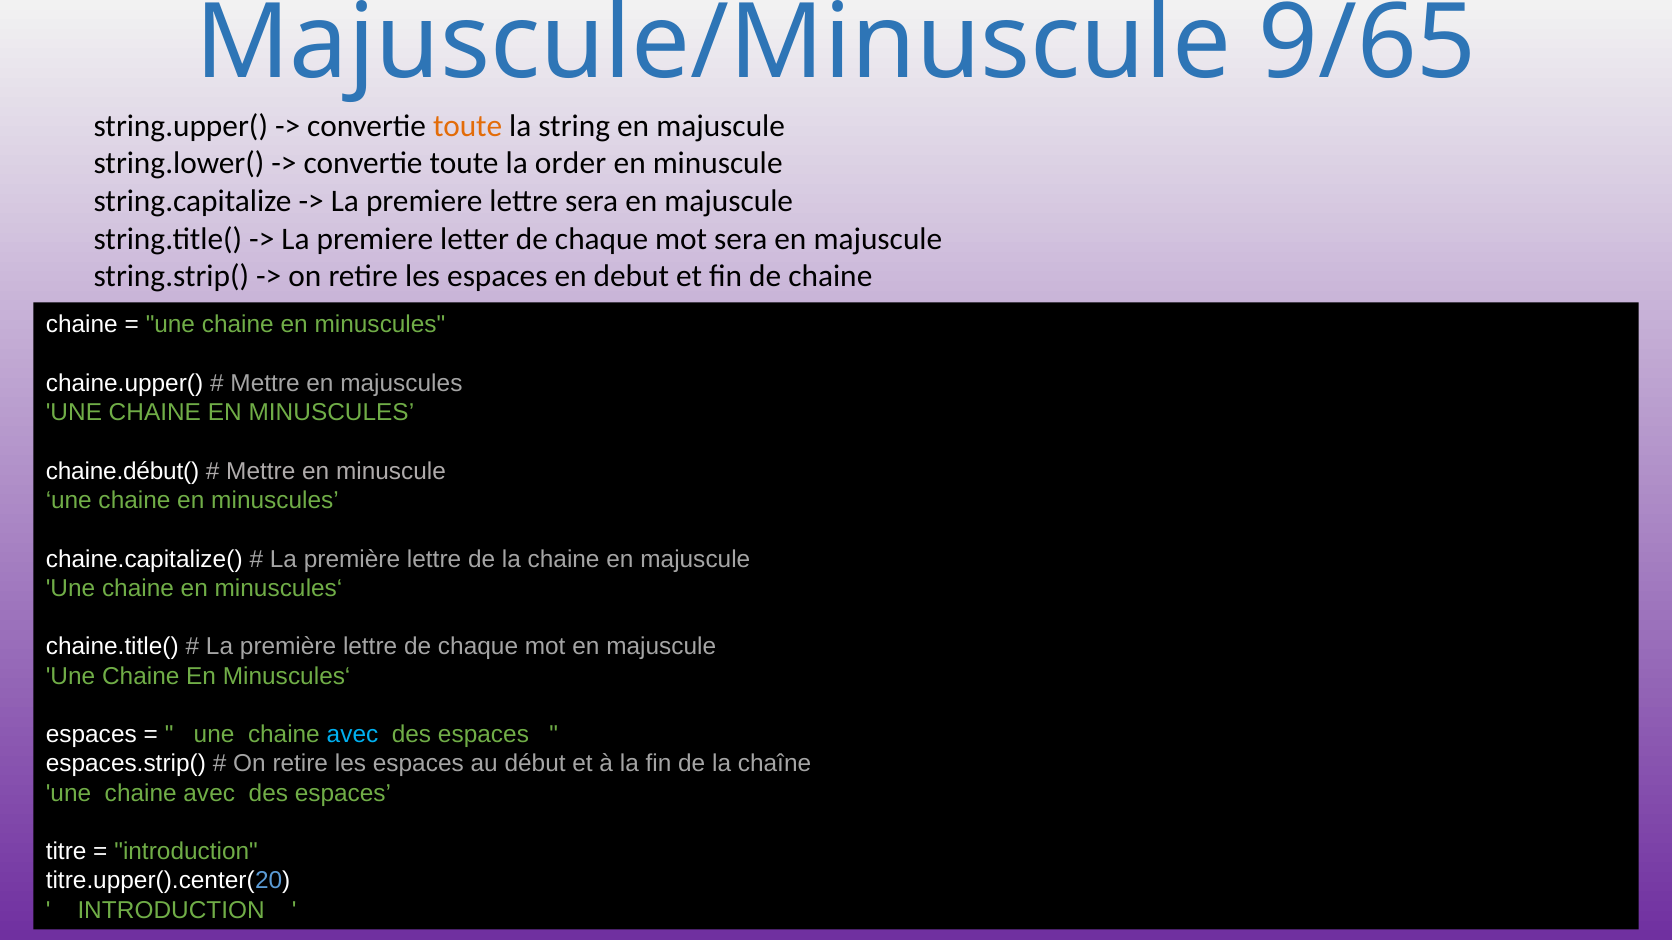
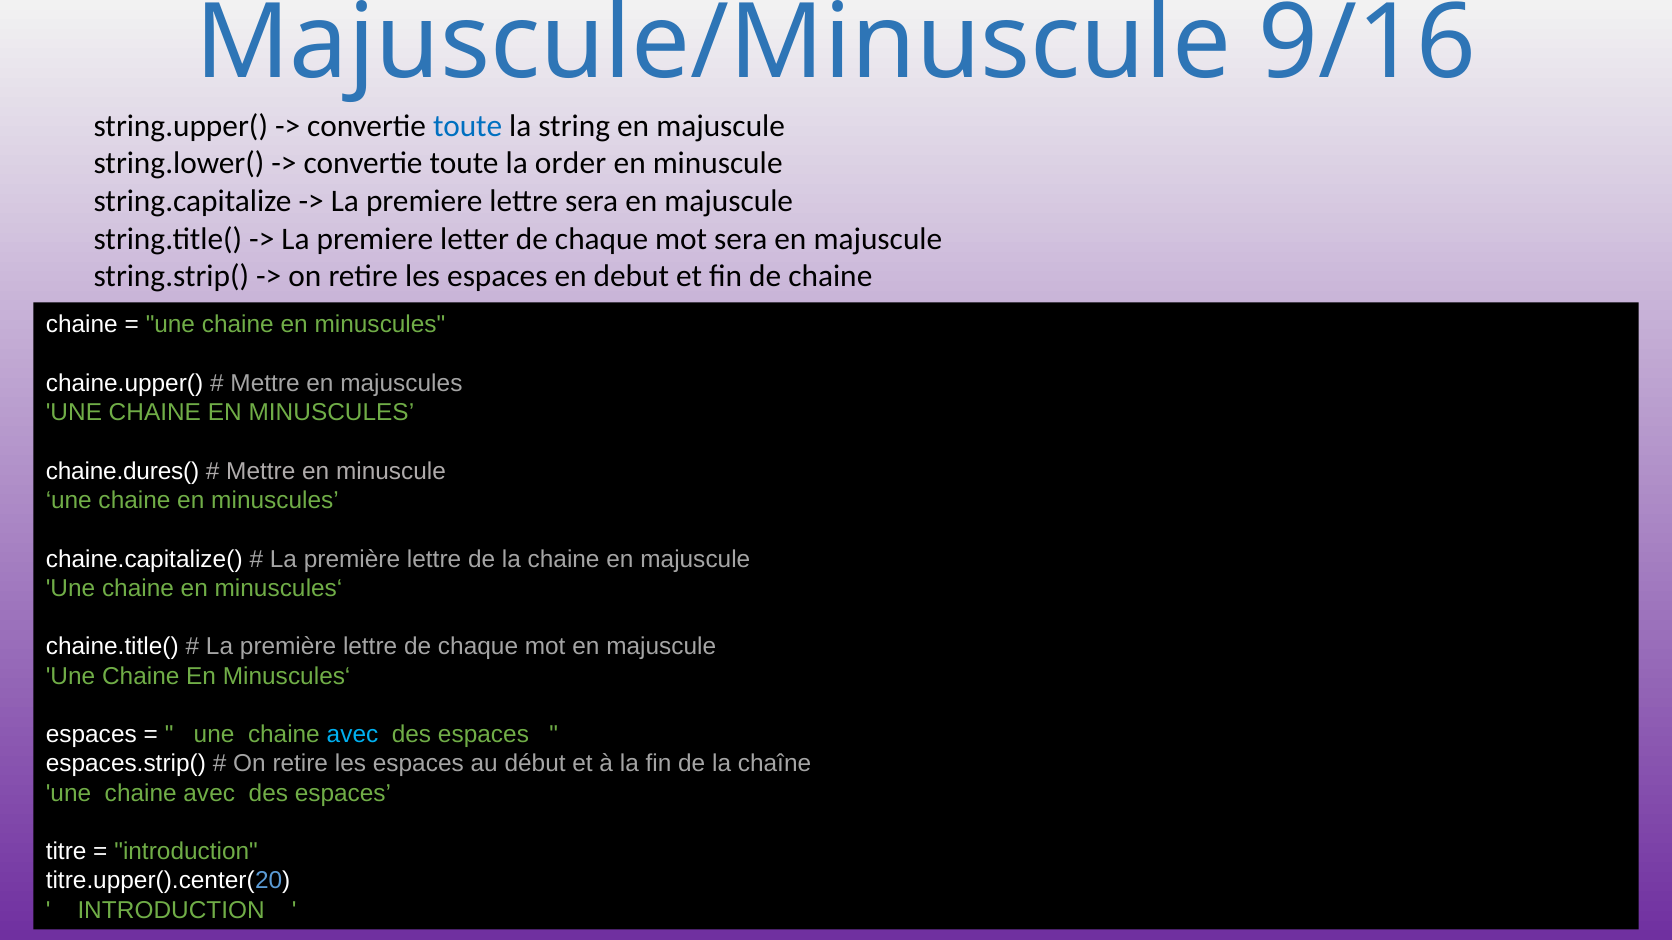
9/65: 9/65 -> 9/16
toute at (468, 126) colour: orange -> blue
chaine.début(: chaine.début( -> chaine.dures(
